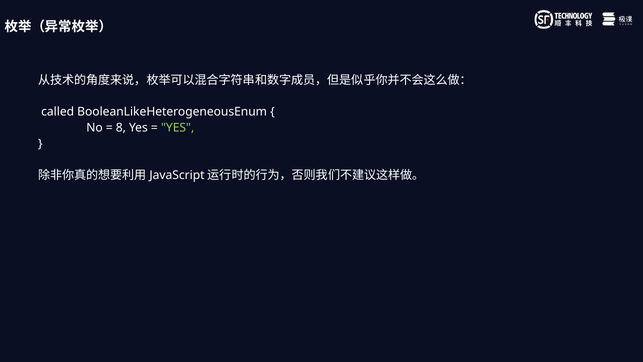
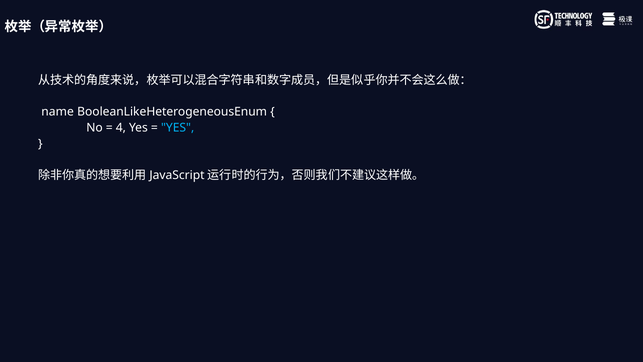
called: called -> name
8: 8 -> 4
YES at (178, 128) colour: light green -> light blue
